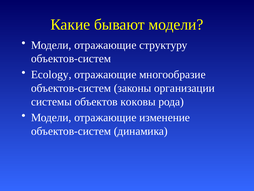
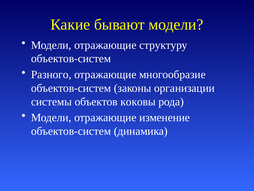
Ecology: Ecology -> Разного
